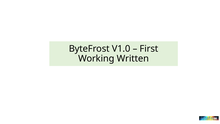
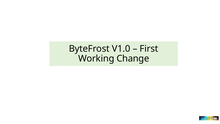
Written: Written -> Change
